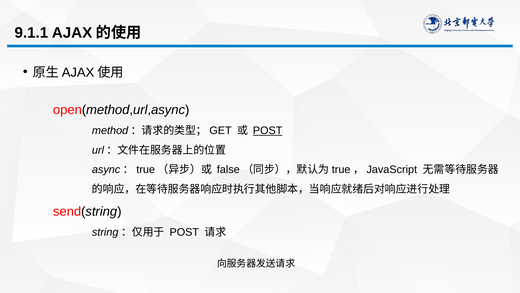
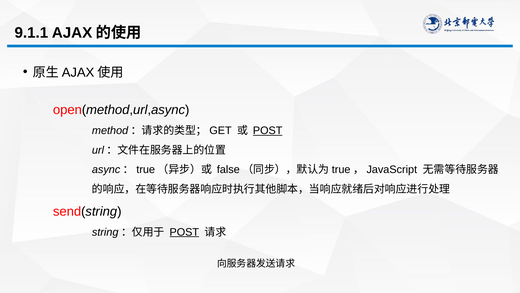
POST at (184, 232) underline: none -> present
